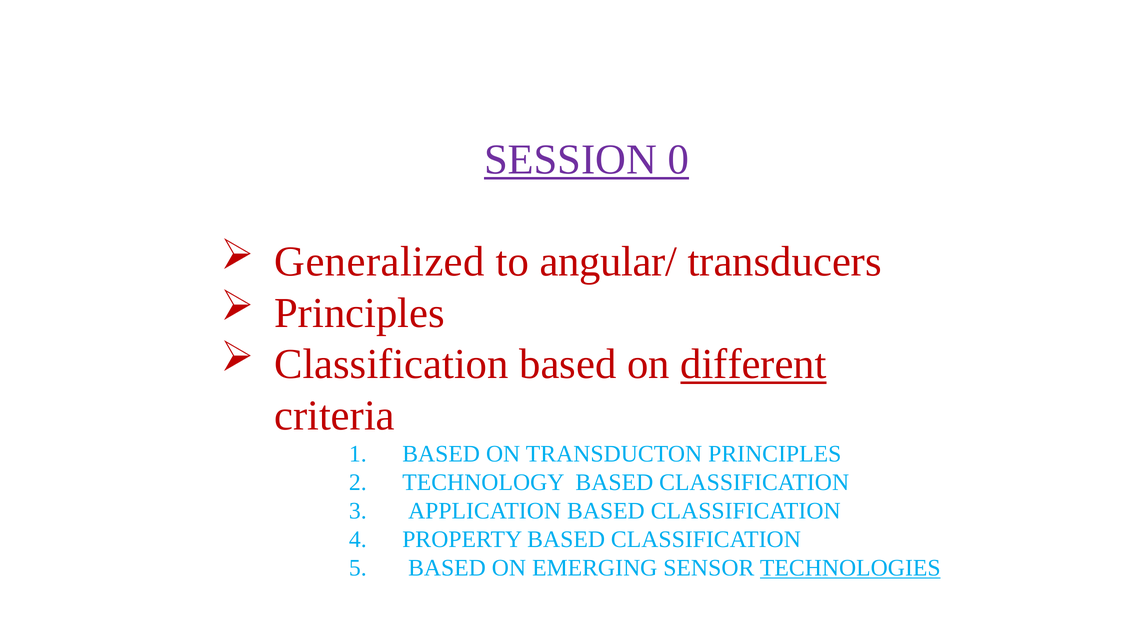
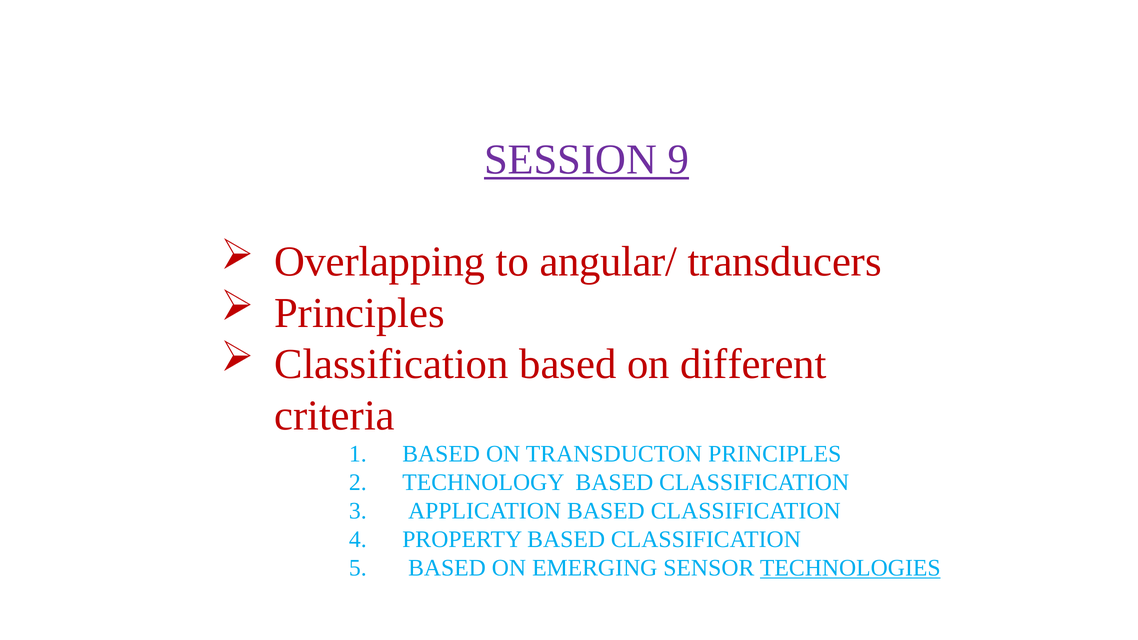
0: 0 -> 9
Generalized: Generalized -> Overlapping
different underline: present -> none
